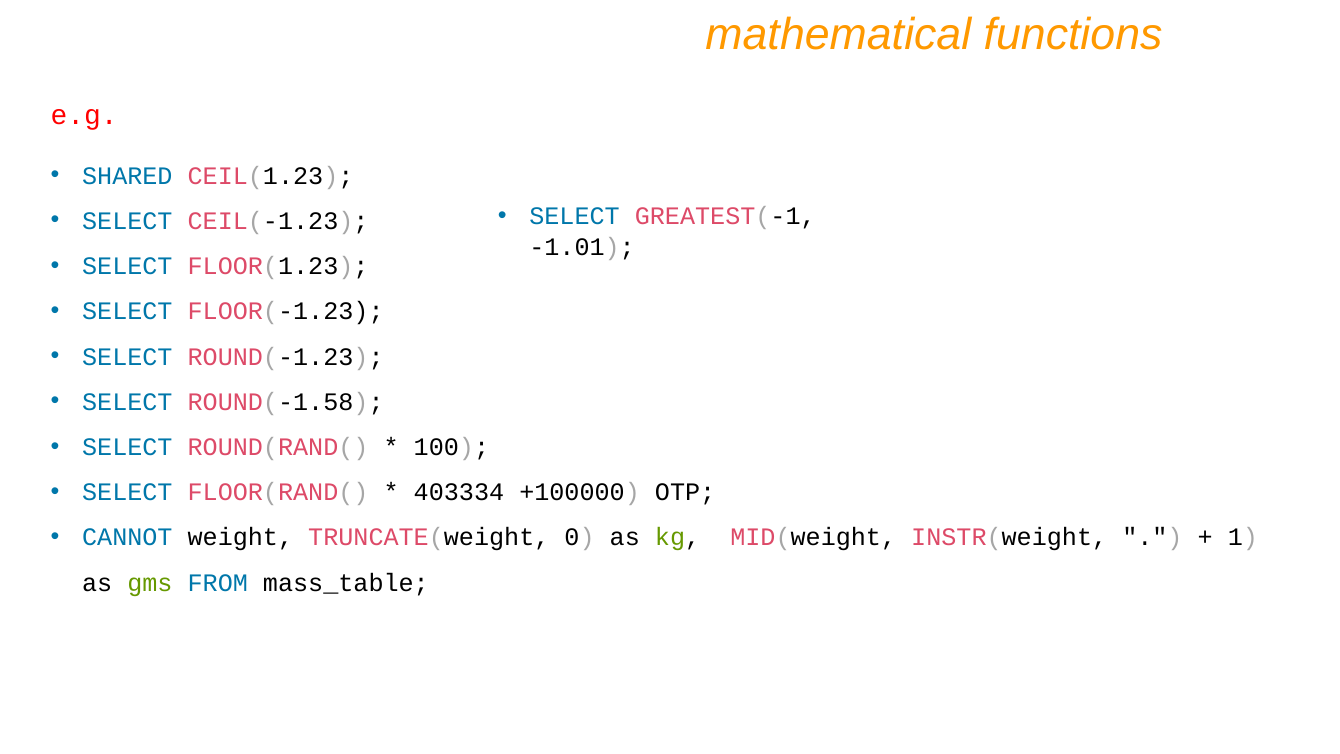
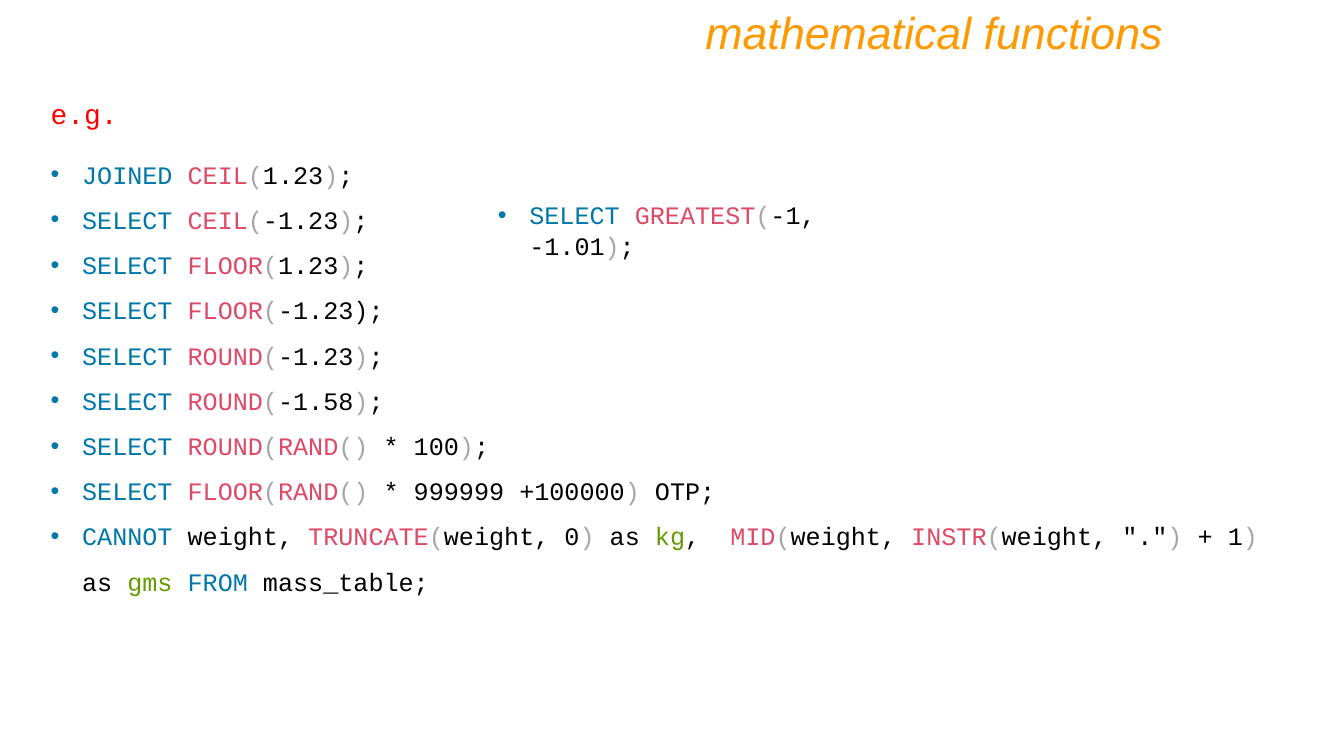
SHARED: SHARED -> JOINED
403334: 403334 -> 999999
